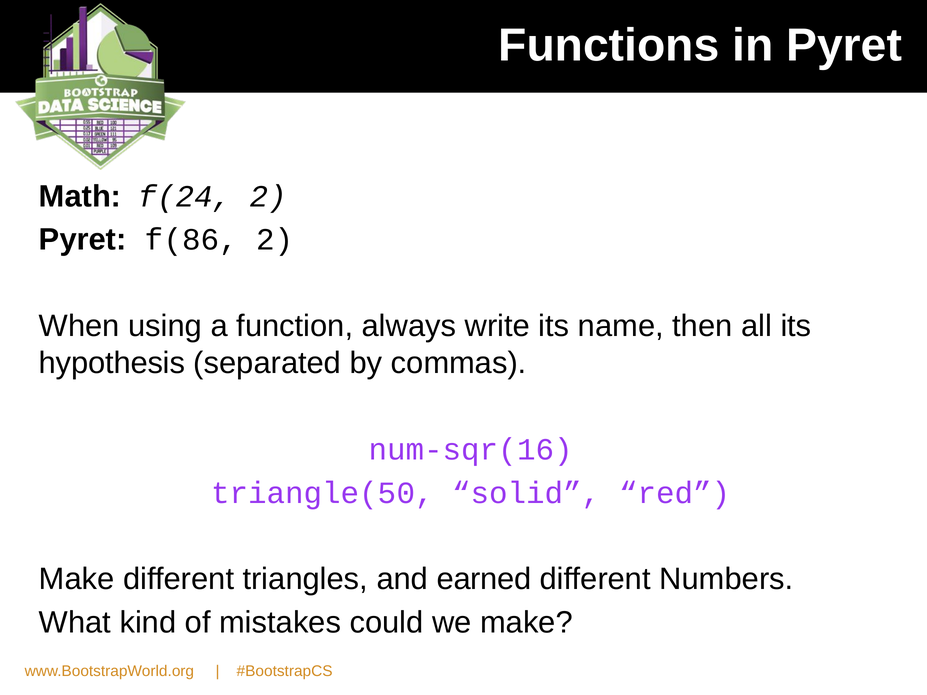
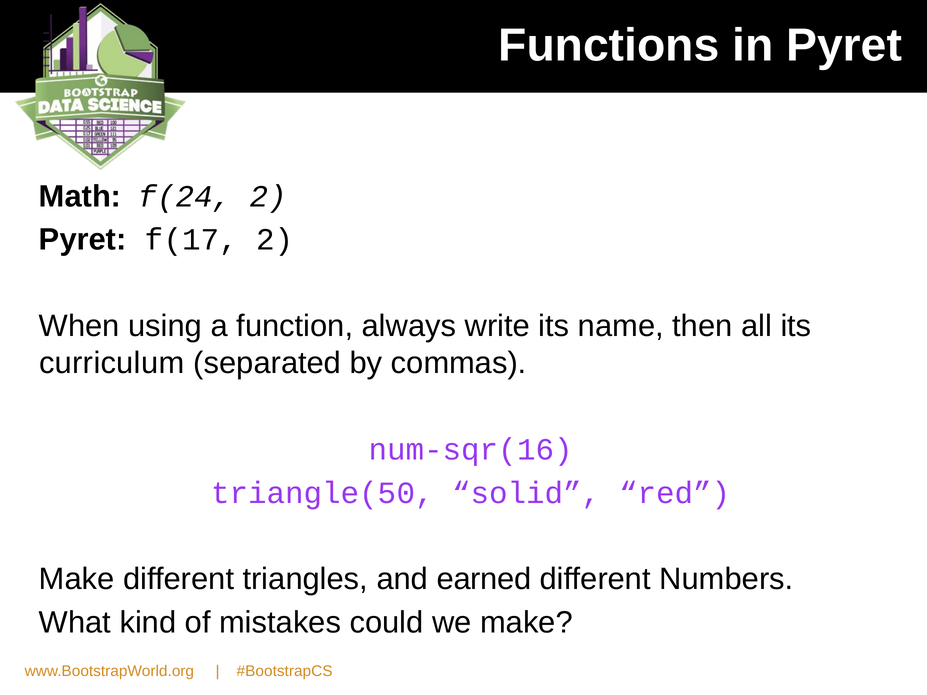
f(86: f(86 -> f(17
hypothesis: hypothesis -> curriculum
